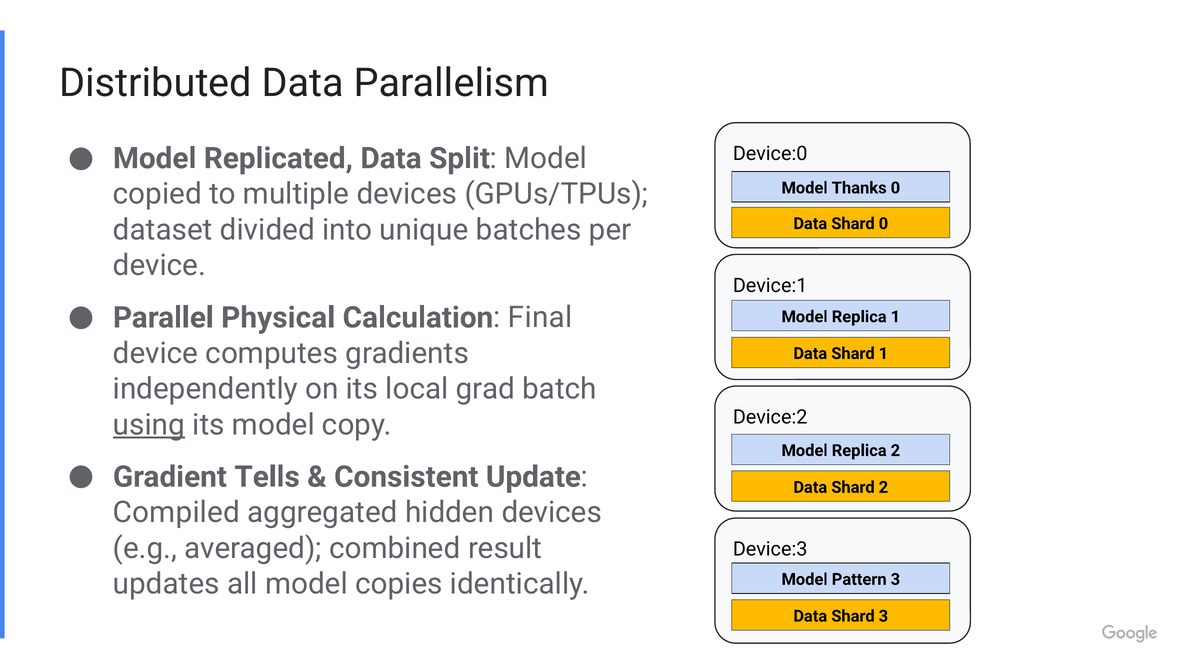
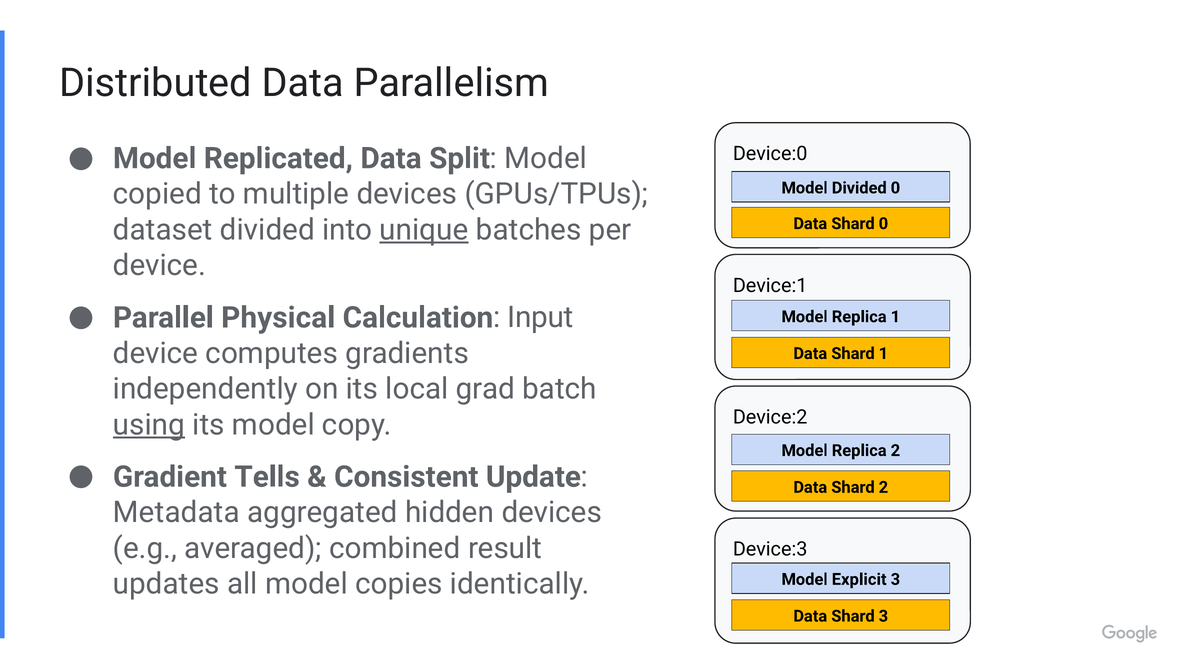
Model Thanks: Thanks -> Divided
unique underline: none -> present
Final: Final -> Input
Compiled: Compiled -> Metadata
Pattern: Pattern -> Explicit
